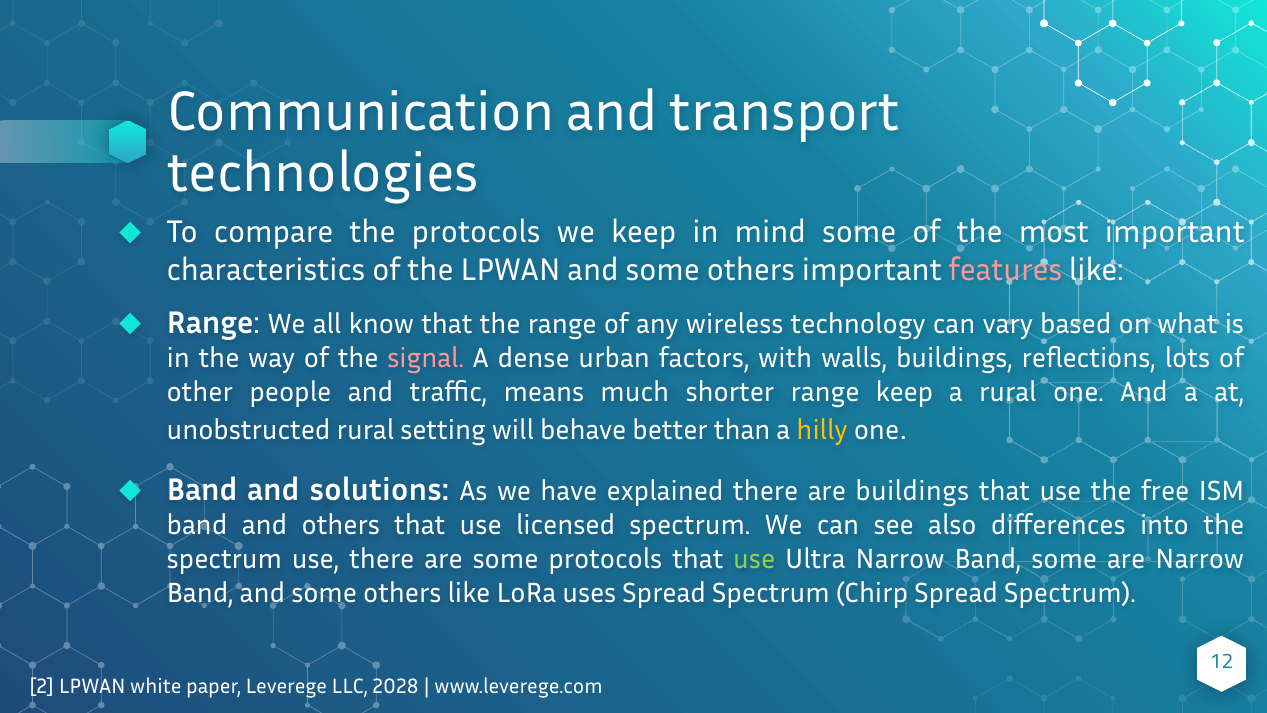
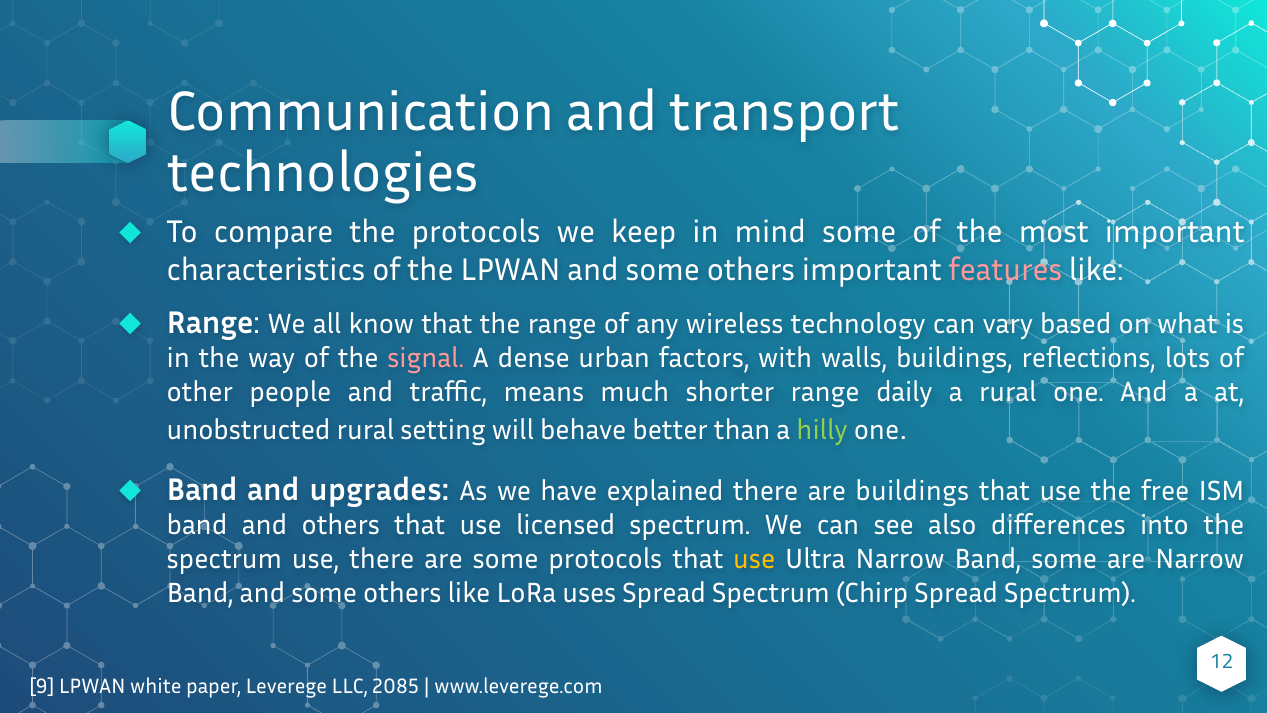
range keep: keep -> daily
hilly colour: yellow -> light green
solutions: solutions -> upgrades
use at (754, 559) colour: light green -> yellow
2: 2 -> 9
2028: 2028 -> 2085
